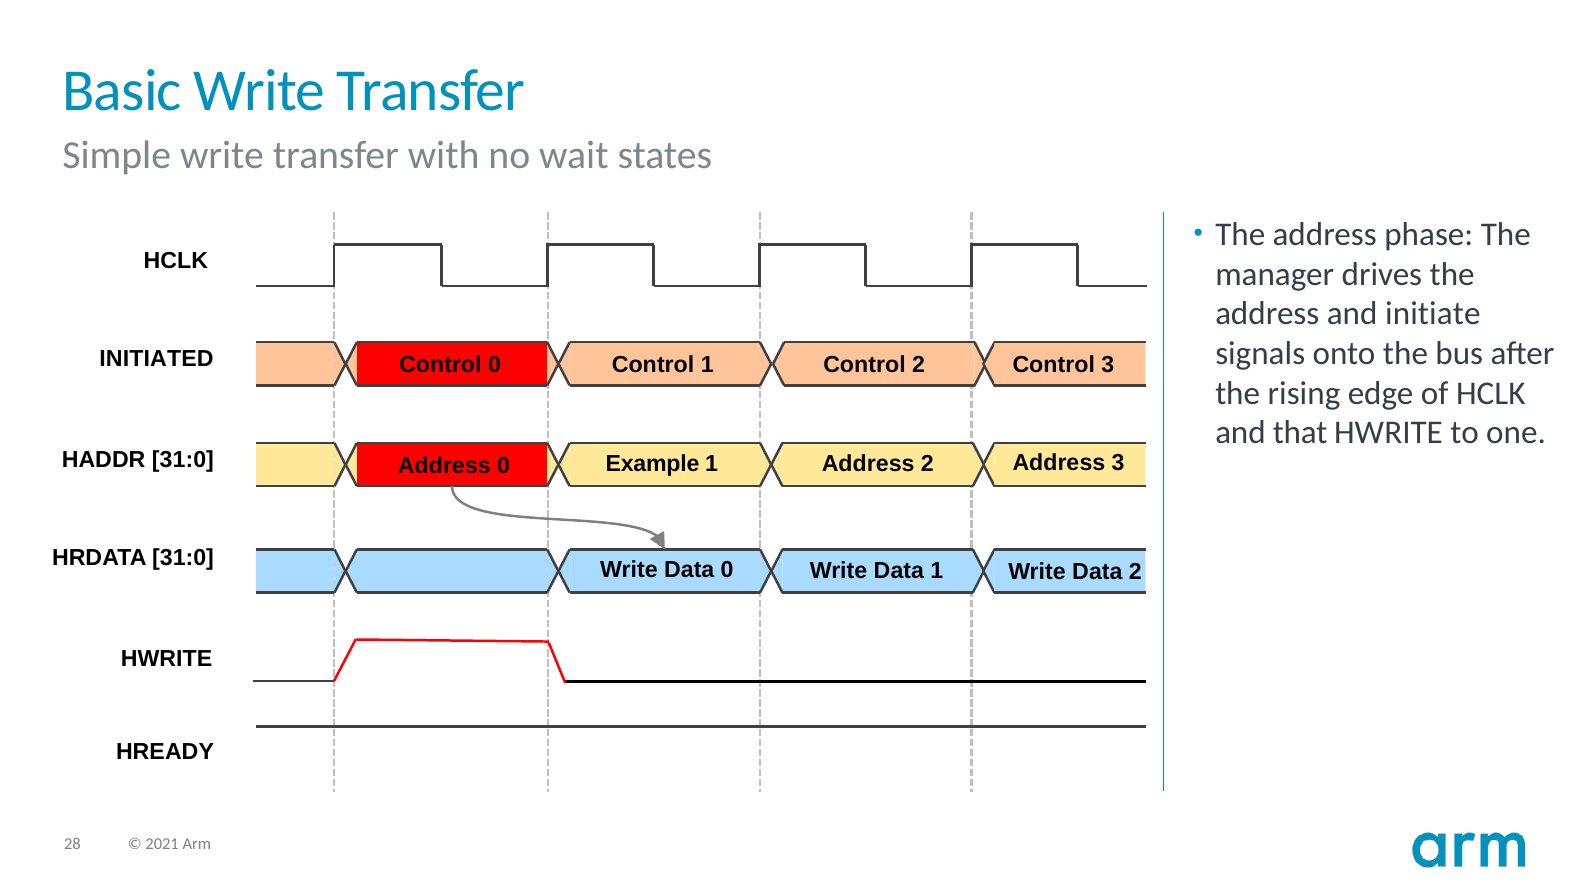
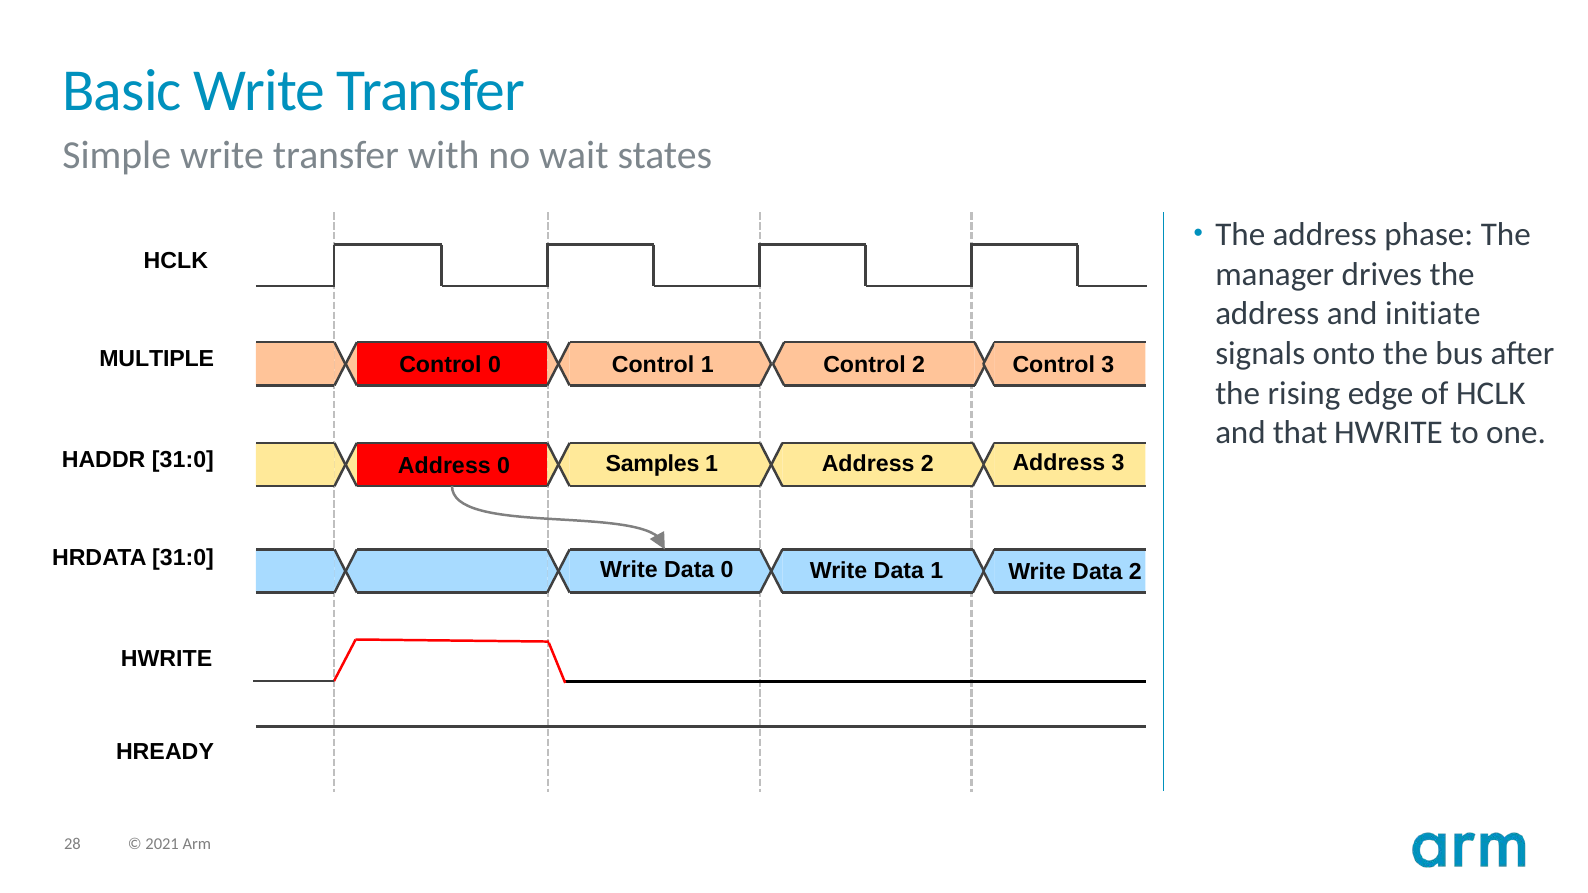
INITIATED: INITIATED -> MULTIPLE
Example: Example -> Samples
